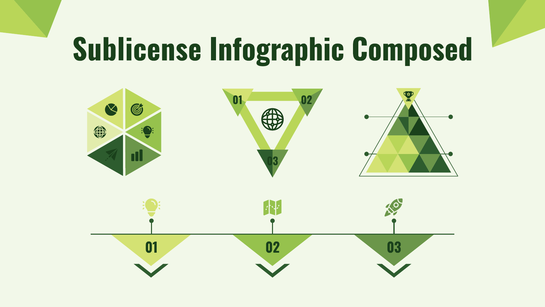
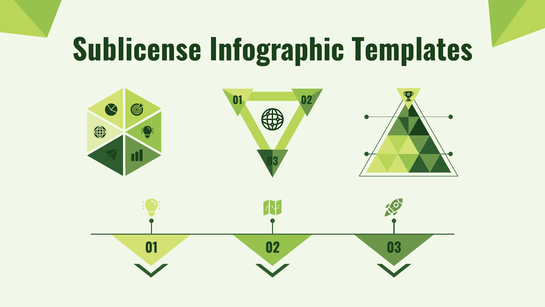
Composed: Composed -> Templates
